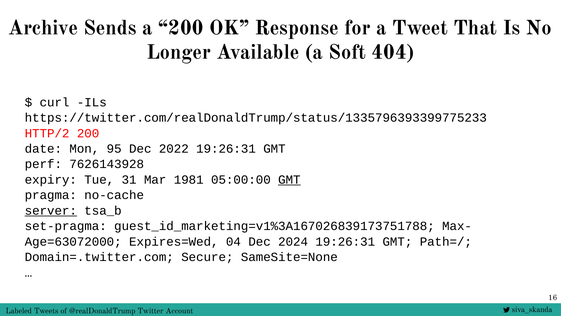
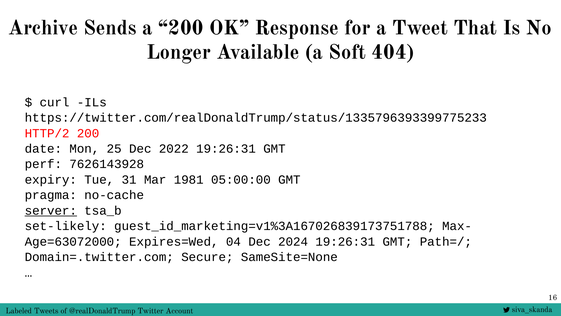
95: 95 -> 25
GMT at (289, 179) underline: present -> none
set-pragma: set-pragma -> set-likely
